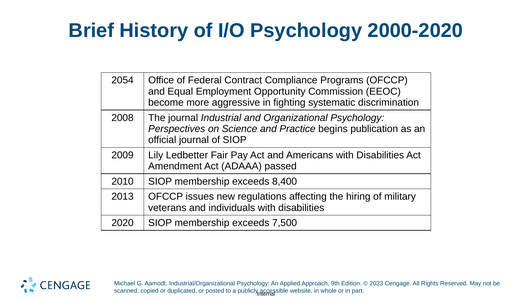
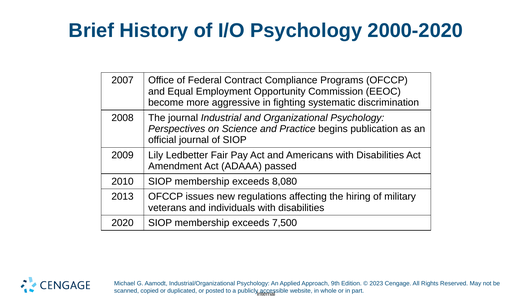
2054: 2054 -> 2007
8,400: 8,400 -> 8,080
